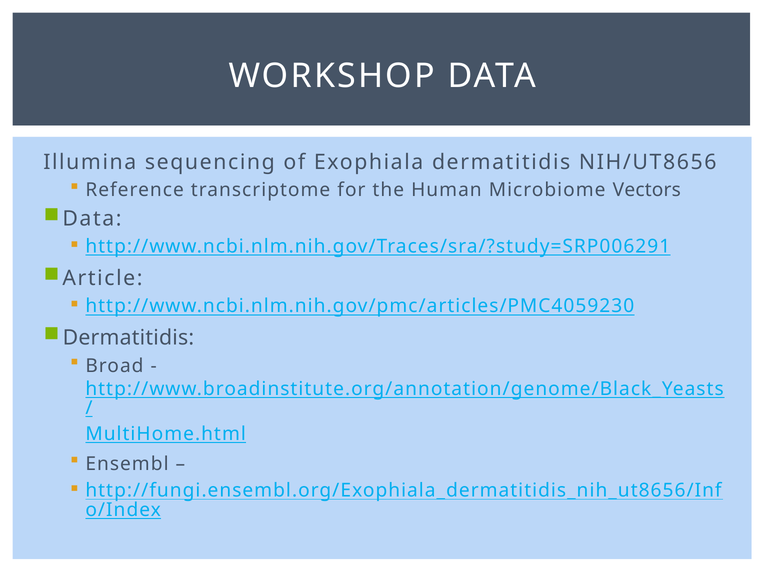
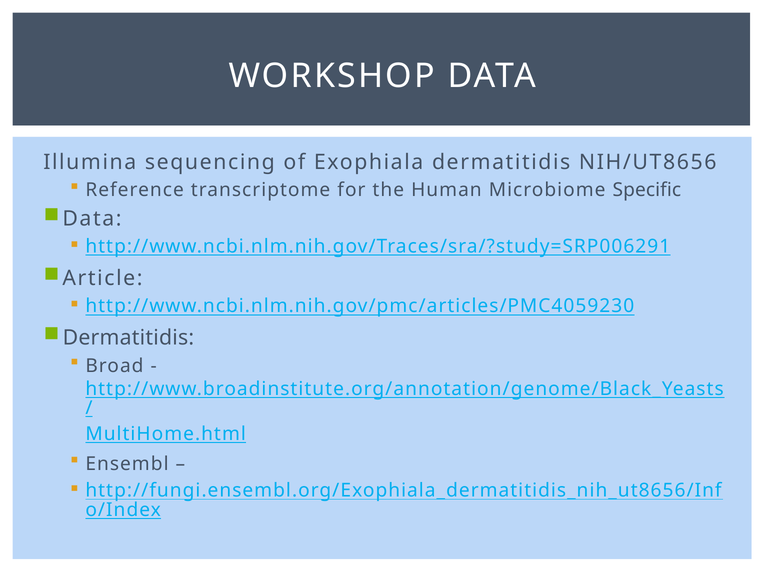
Vectors: Vectors -> Specific
